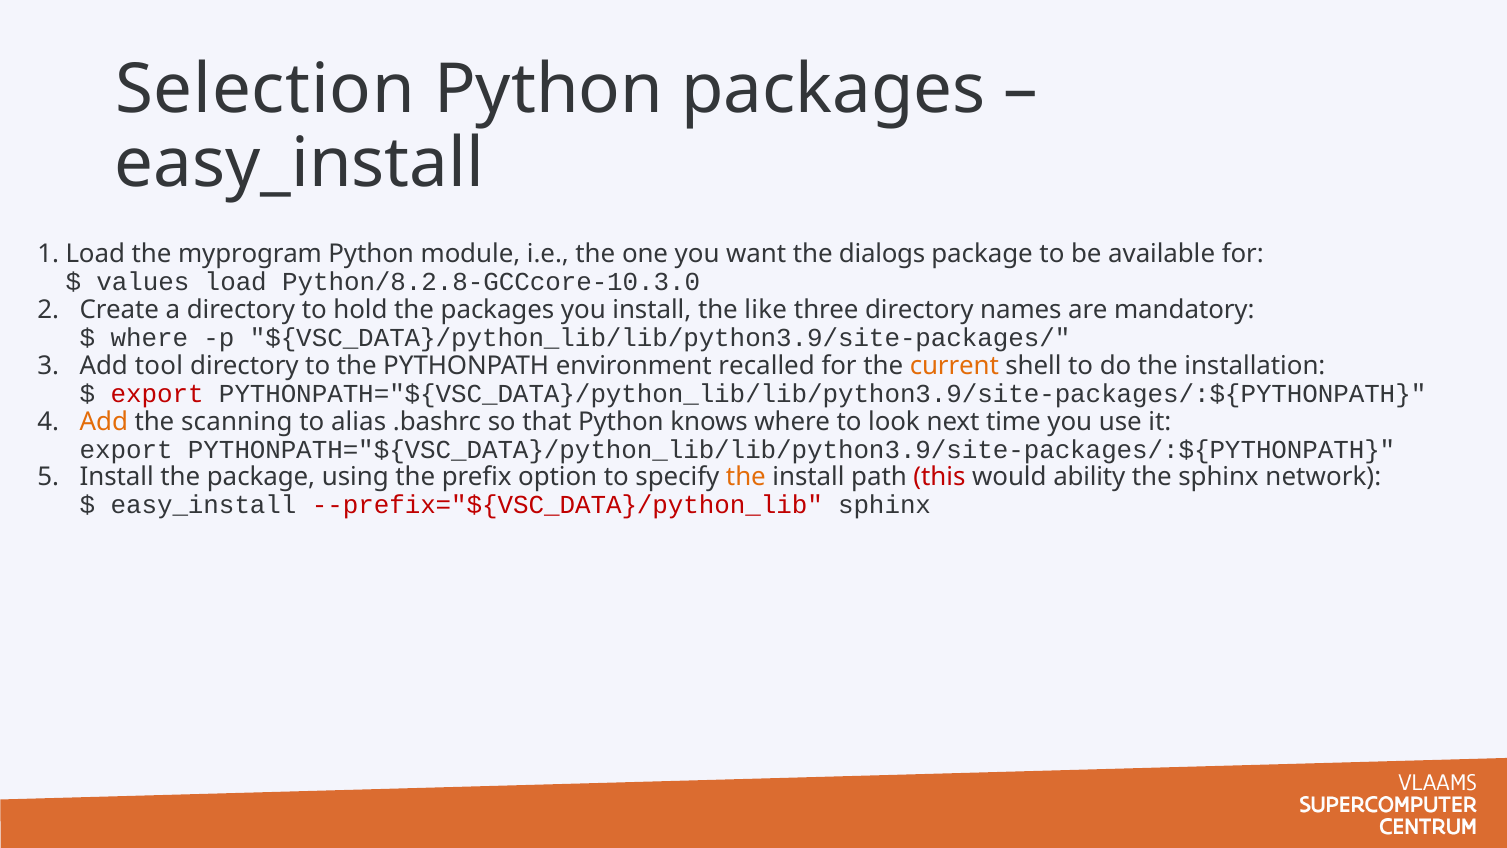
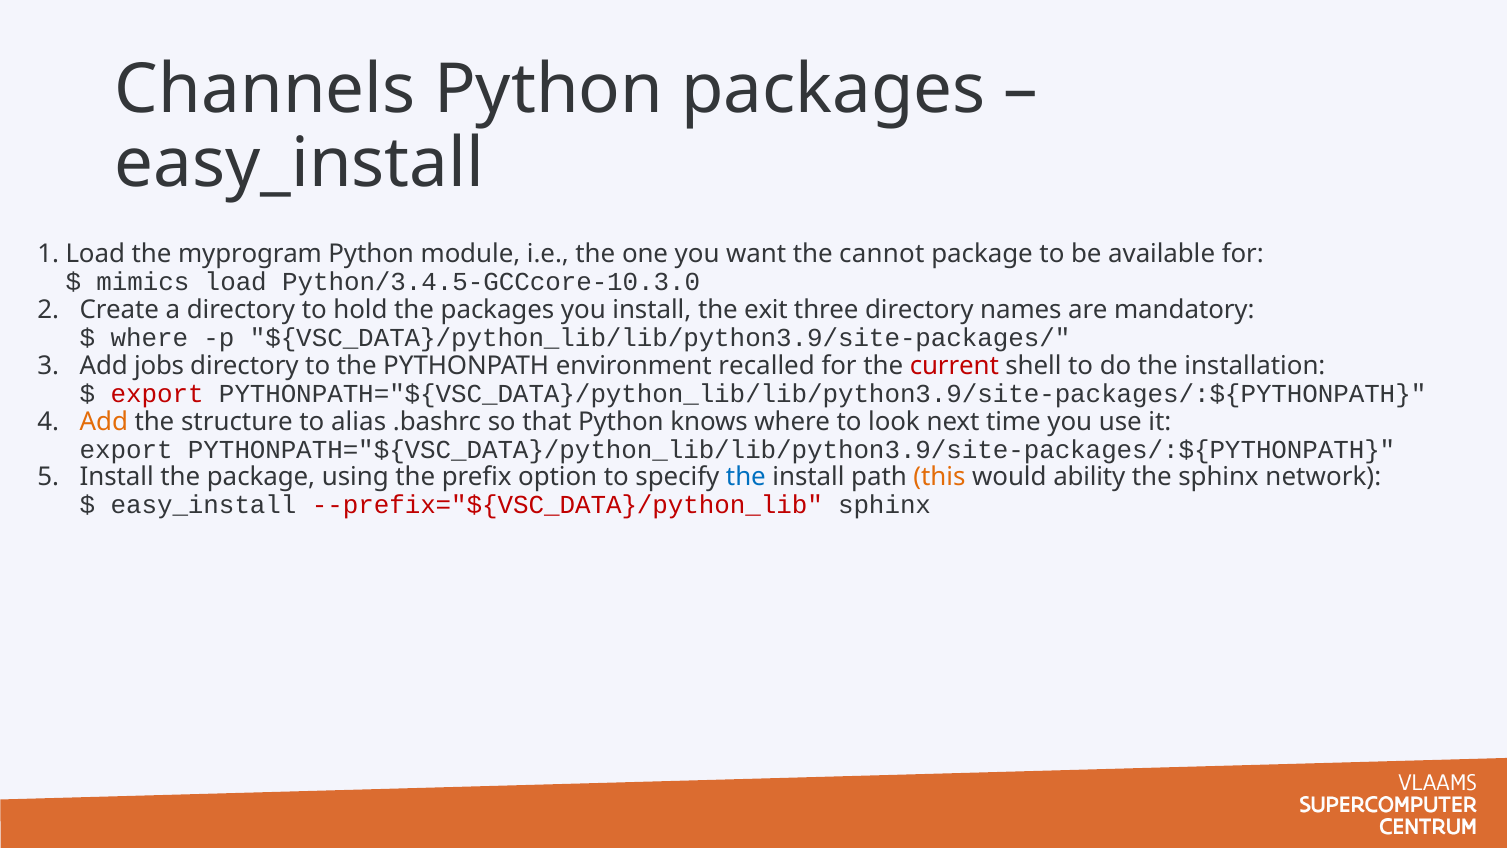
Selection: Selection -> Channels
dialogs: dialogs -> cannot
values: values -> mimics
Python/8.2.8-GCCcore-10.3.0: Python/8.2.8-GCCcore-10.3.0 -> Python/3.4.5-GCCcore-10.3.0
like: like -> exit
tool: tool -> jobs
current colour: orange -> red
scanning: scanning -> structure
the at (746, 477) colour: orange -> blue
this colour: red -> orange
